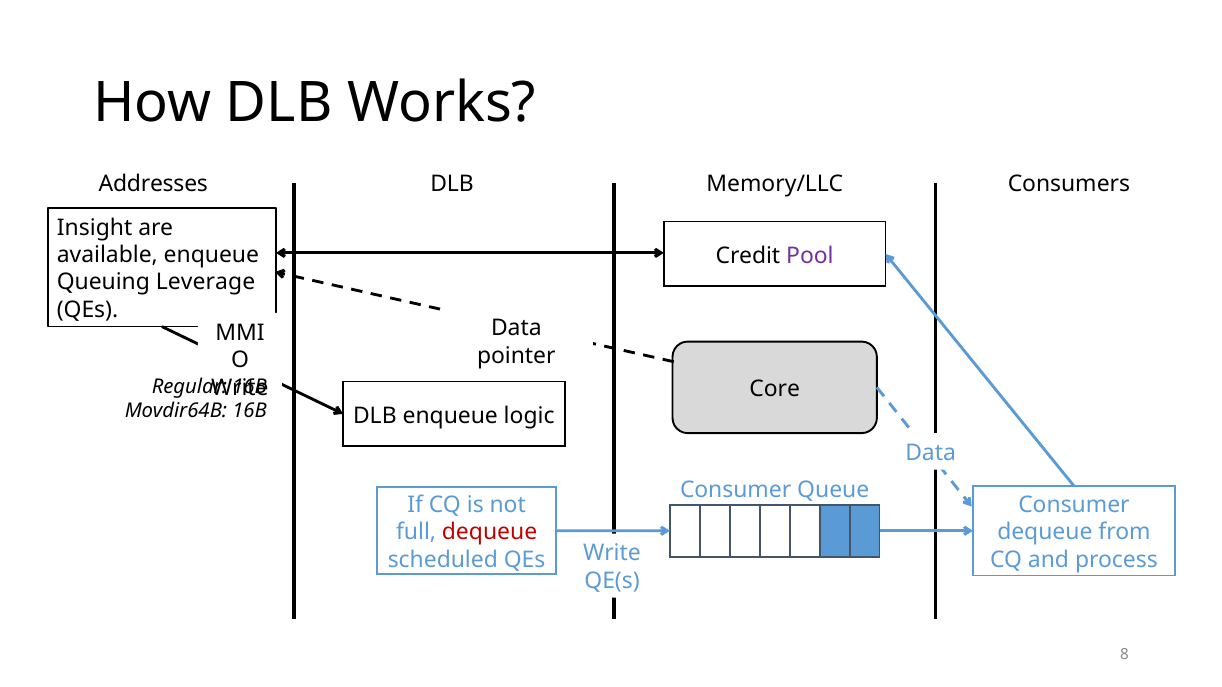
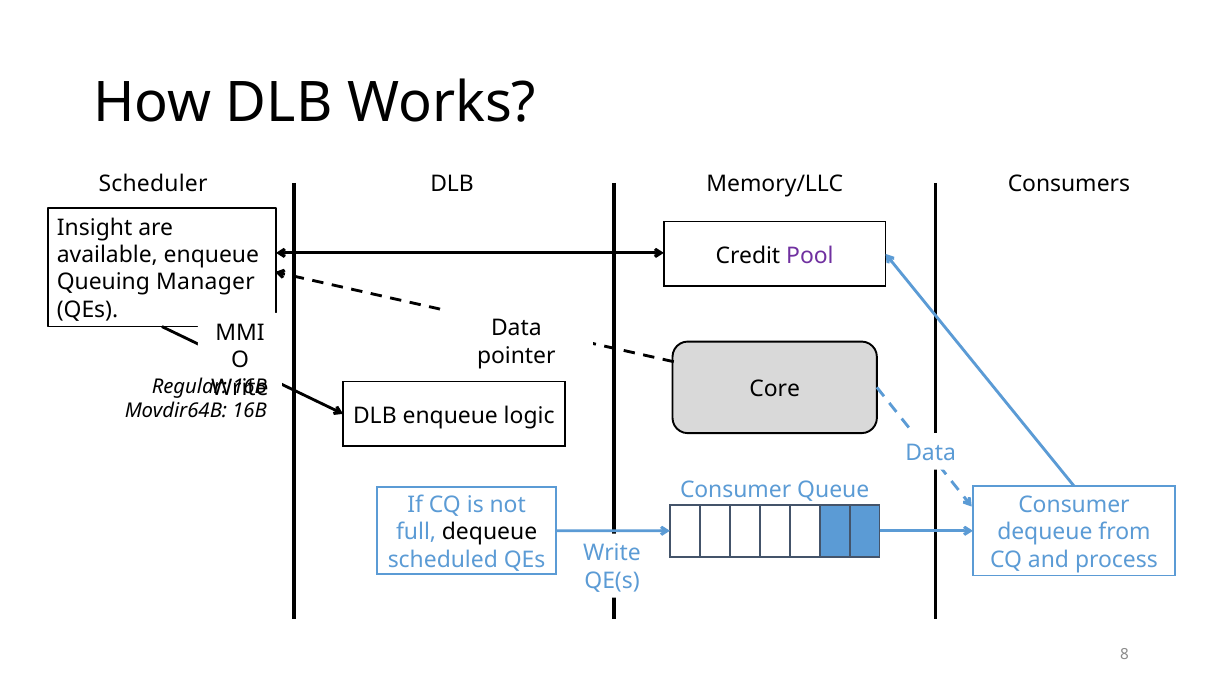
Addresses: Addresses -> Scheduler
Leverage: Leverage -> Manager
dequeue at (490, 533) colour: red -> black
